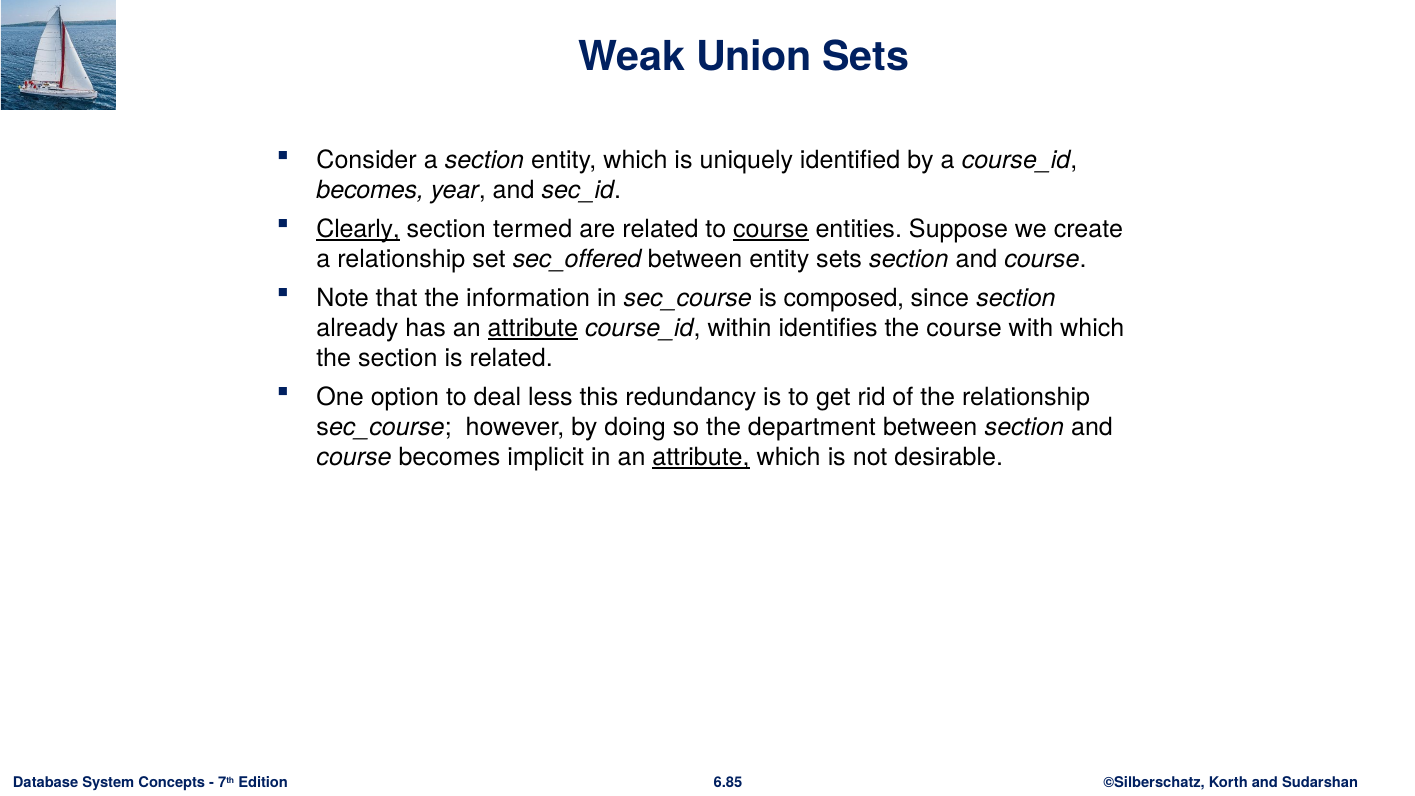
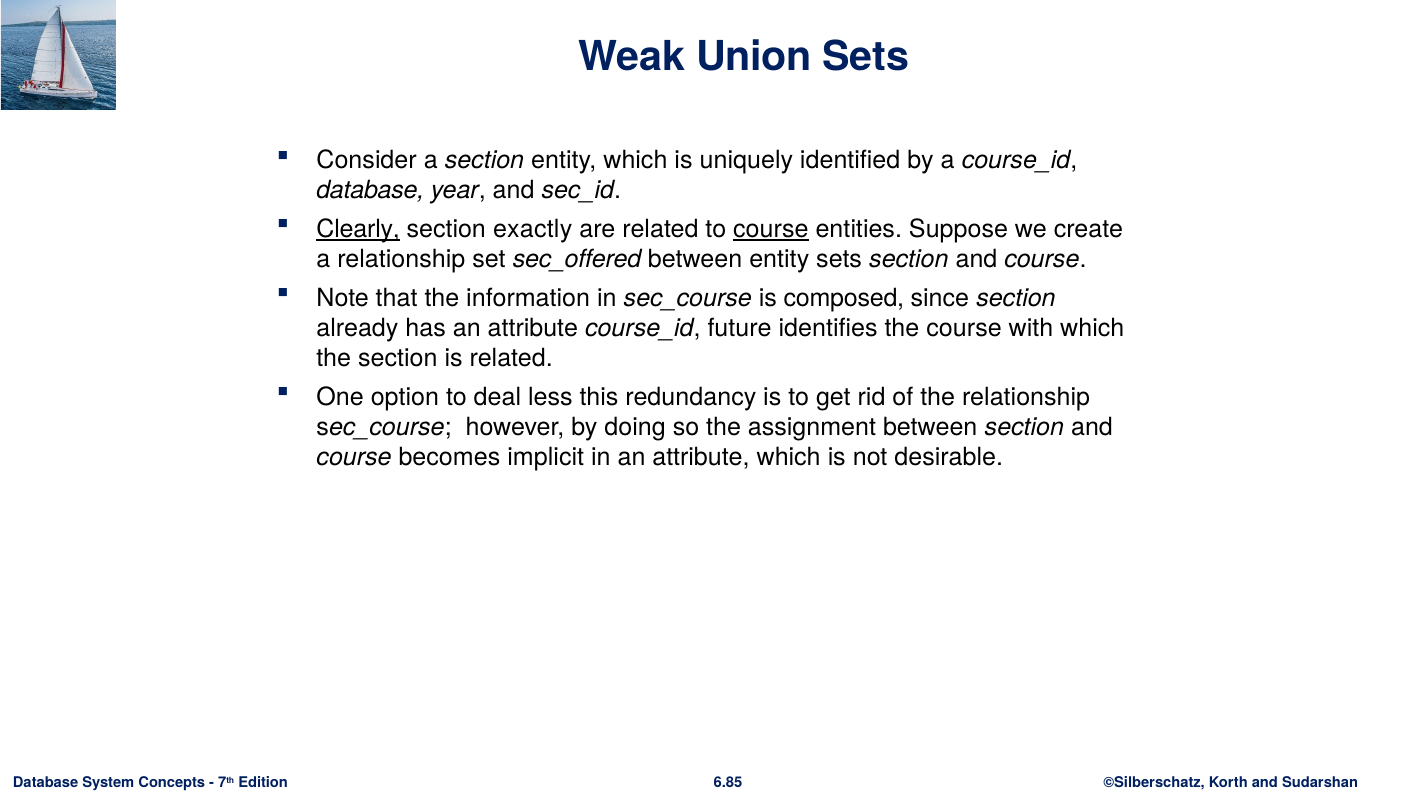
becomes at (370, 190): becomes -> database
termed: termed -> exactly
attribute at (533, 328) underline: present -> none
within: within -> future
department: department -> assignment
attribute at (701, 457) underline: present -> none
